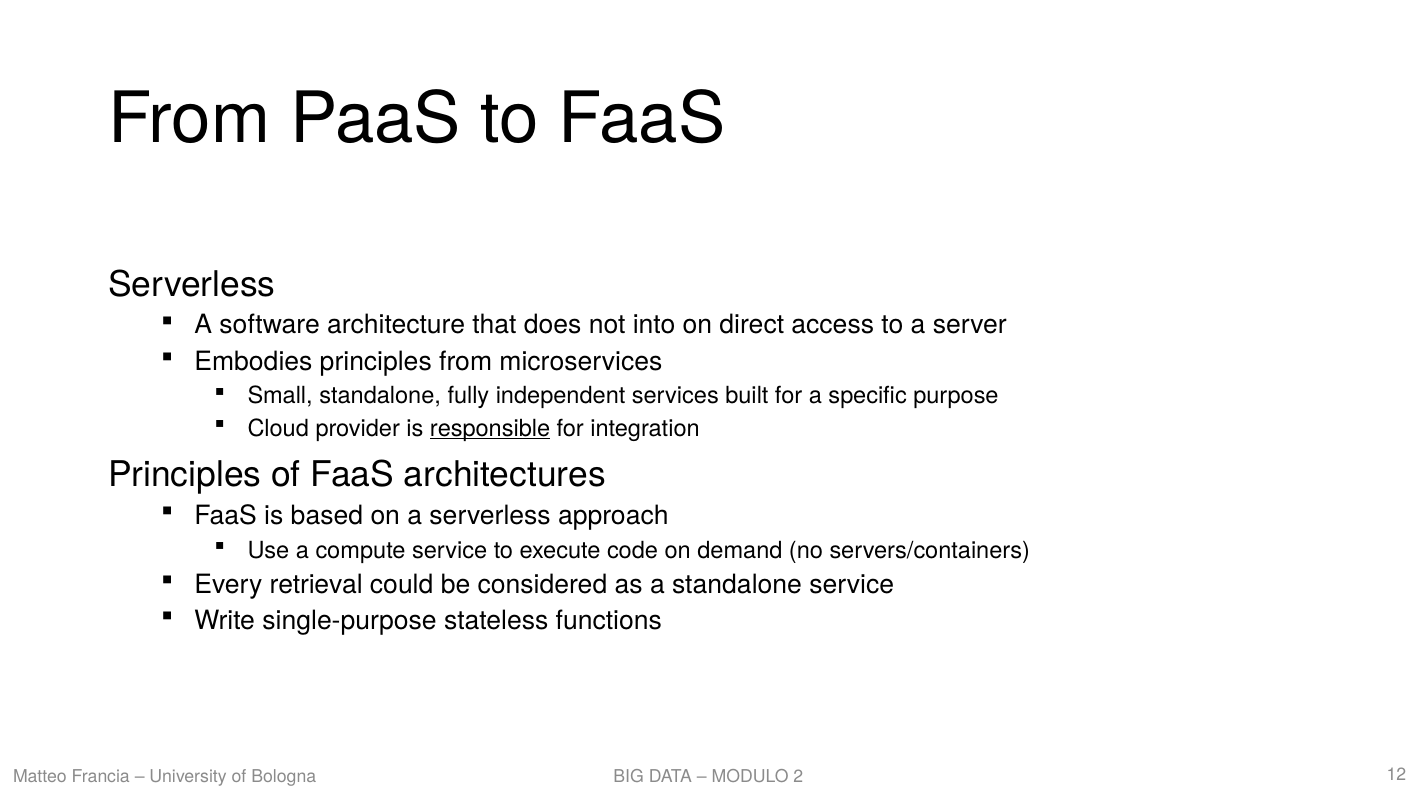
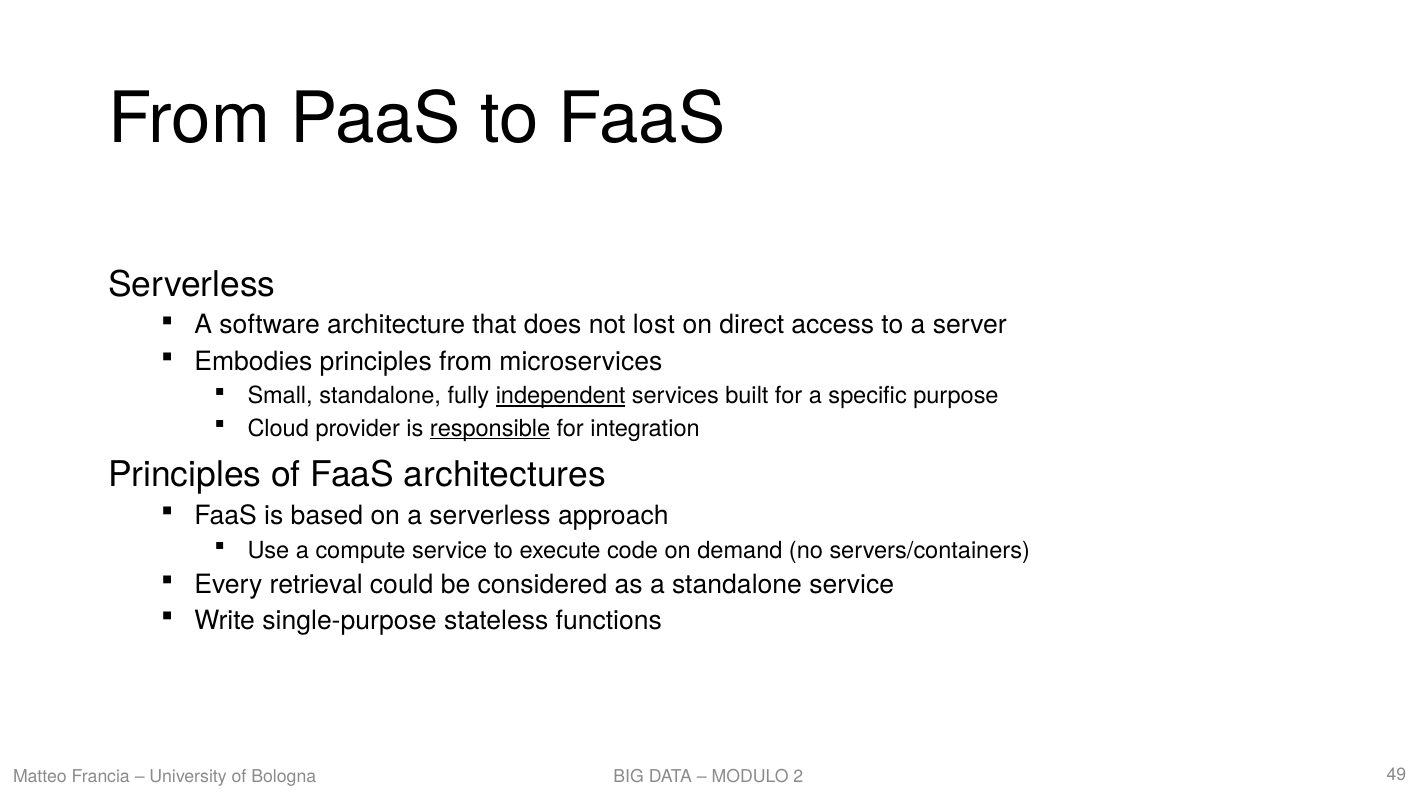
into: into -> lost
independent underline: none -> present
12: 12 -> 49
